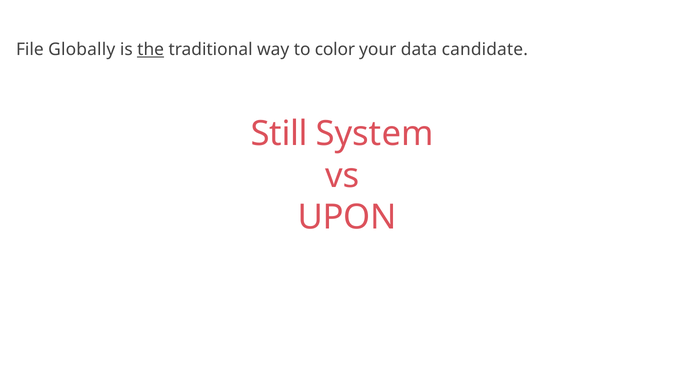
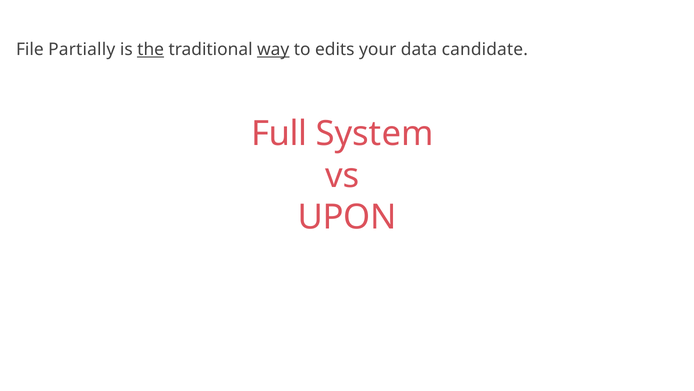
Globally: Globally -> Partially
way underline: none -> present
color: color -> edits
Still: Still -> Full
